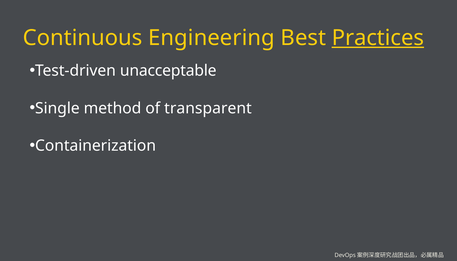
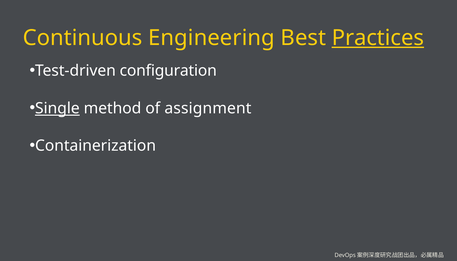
unacceptable: unacceptable -> configuration
Single underline: none -> present
transparent: transparent -> assignment
